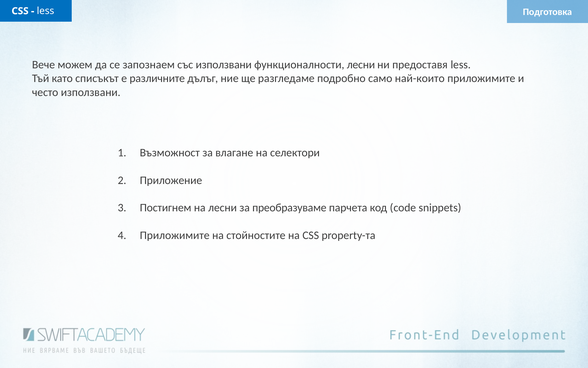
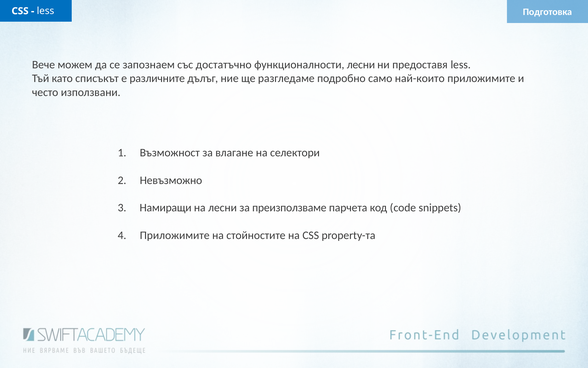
със използвани: използвани -> достатъчно
Приложение: Приложение -> Невъзможно
Постигнем: Постигнем -> Намиращи
преобразуваме: преобразуваме -> преизползваме
